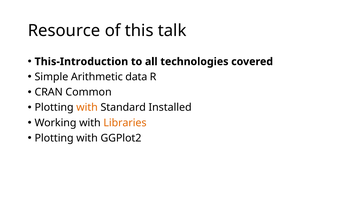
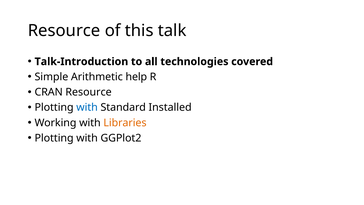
This-Introduction: This-Introduction -> Talk-Introduction
data: data -> help
CRAN Common: Common -> Resource
with at (87, 107) colour: orange -> blue
